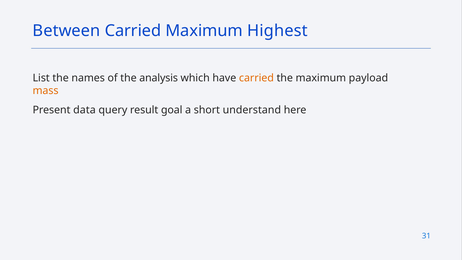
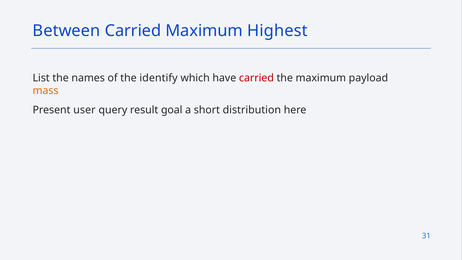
analysis: analysis -> identify
carried at (256, 78) colour: orange -> red
data: data -> user
understand: understand -> distribution
